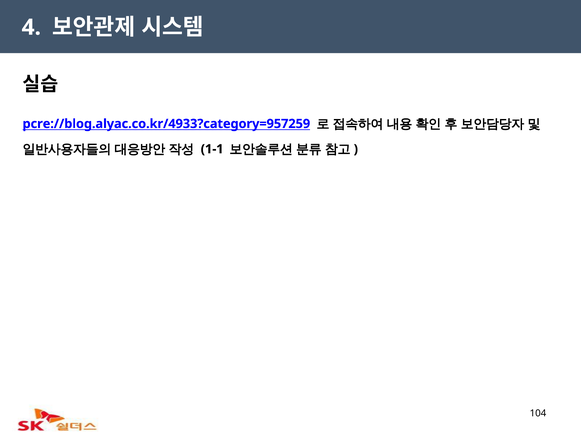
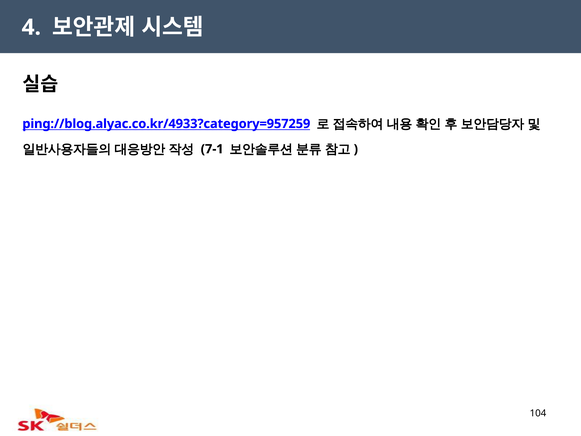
pcre://blog.alyac.co.kr/4933?category=957259: pcre://blog.alyac.co.kr/4933?category=957259 -> ping://blog.alyac.co.kr/4933?category=957259
1-1: 1-1 -> 7-1
